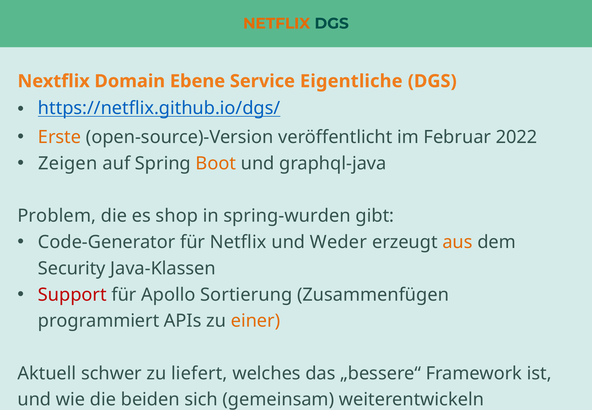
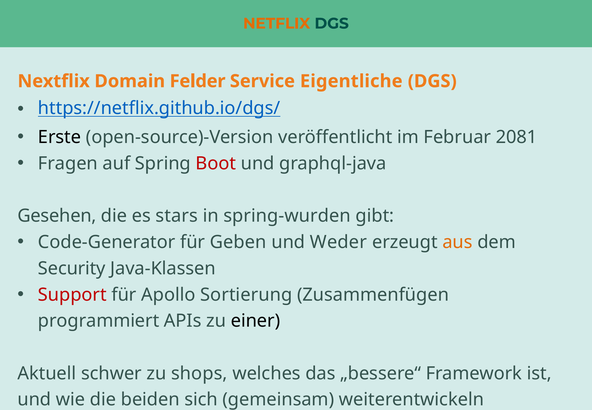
Ebene: Ebene -> Felder
Erste colour: orange -> black
2022: 2022 -> 2081
Zeigen: Zeigen -> Fragen
Boot colour: orange -> red
Problem: Problem -> Gesehen
shop: shop -> stars
für Netflix: Netflix -> Geben
einer colour: orange -> black
liefert: liefert -> shops
